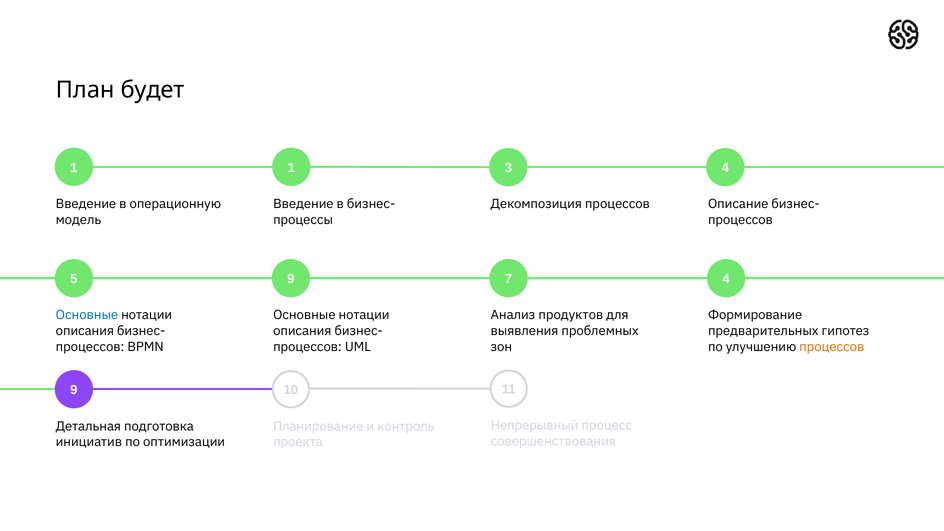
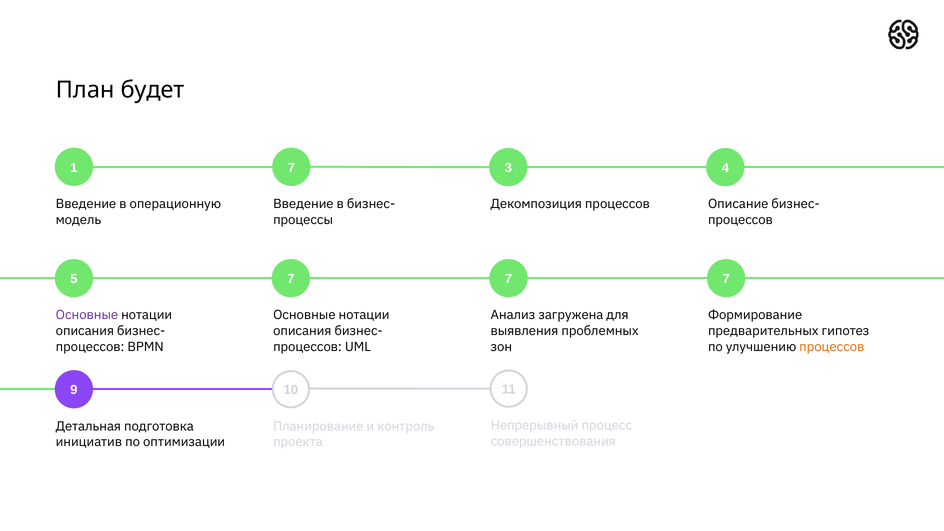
1 1: 1 -> 7
5 9: 9 -> 7
4 at (726, 279): 4 -> 7
Основные at (87, 315) colour: blue -> purple
продуктов: продуктов -> загружена
